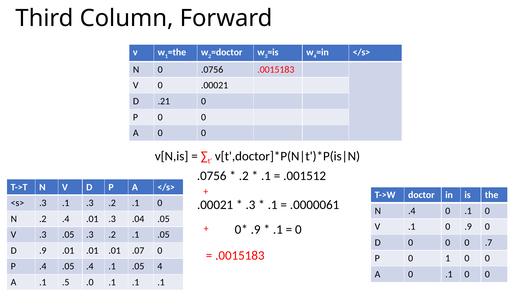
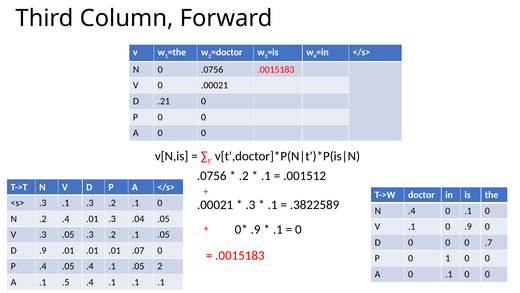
.0000061: .0000061 -> .3822589
.05 4: 4 -> 2
.5 .0: .0 -> .4
